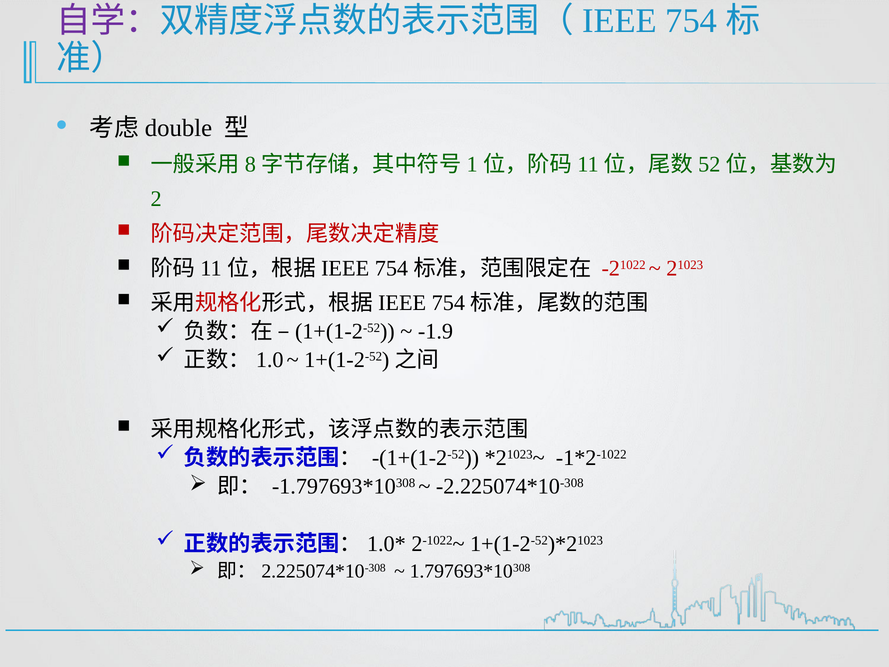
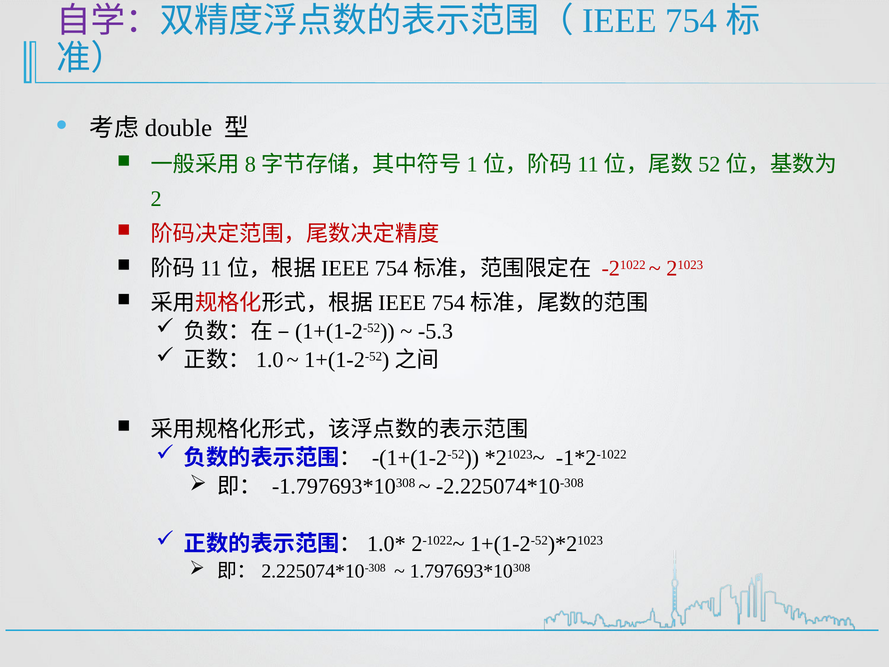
-1.9: -1.9 -> -5.3
